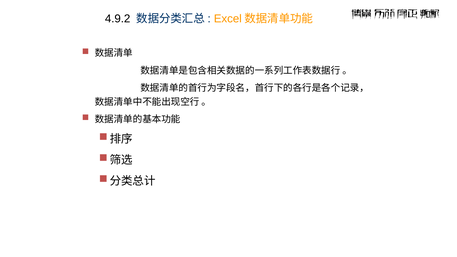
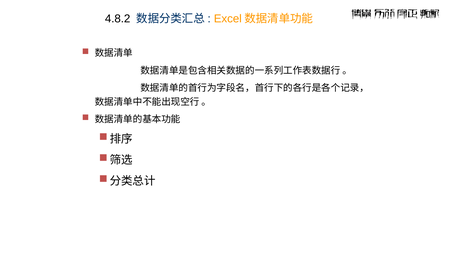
4.9.2: 4.9.2 -> 4.8.2
